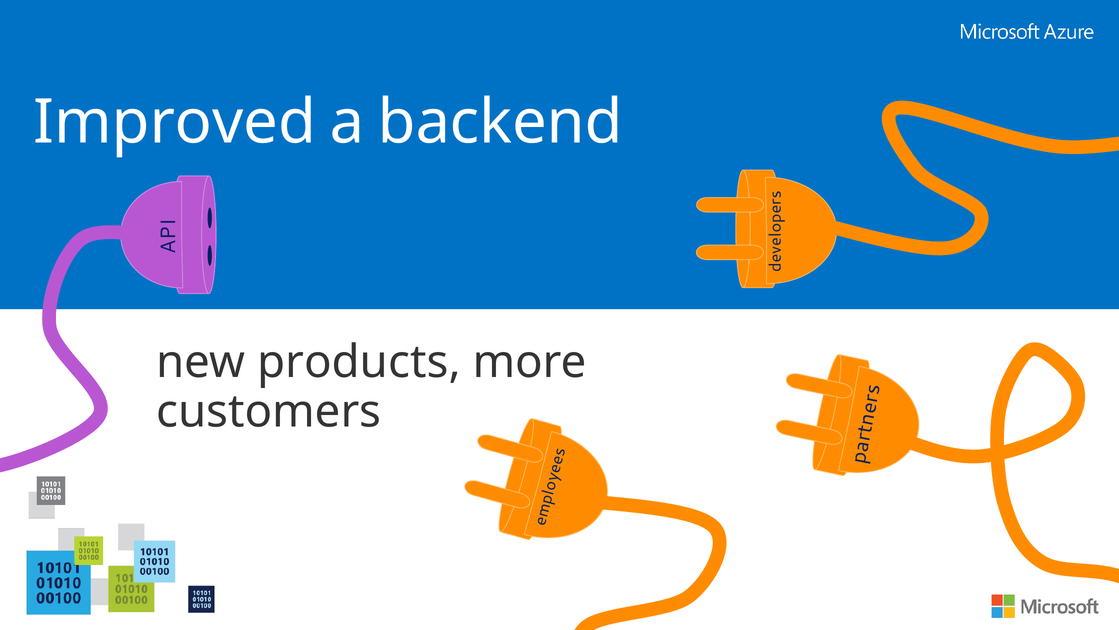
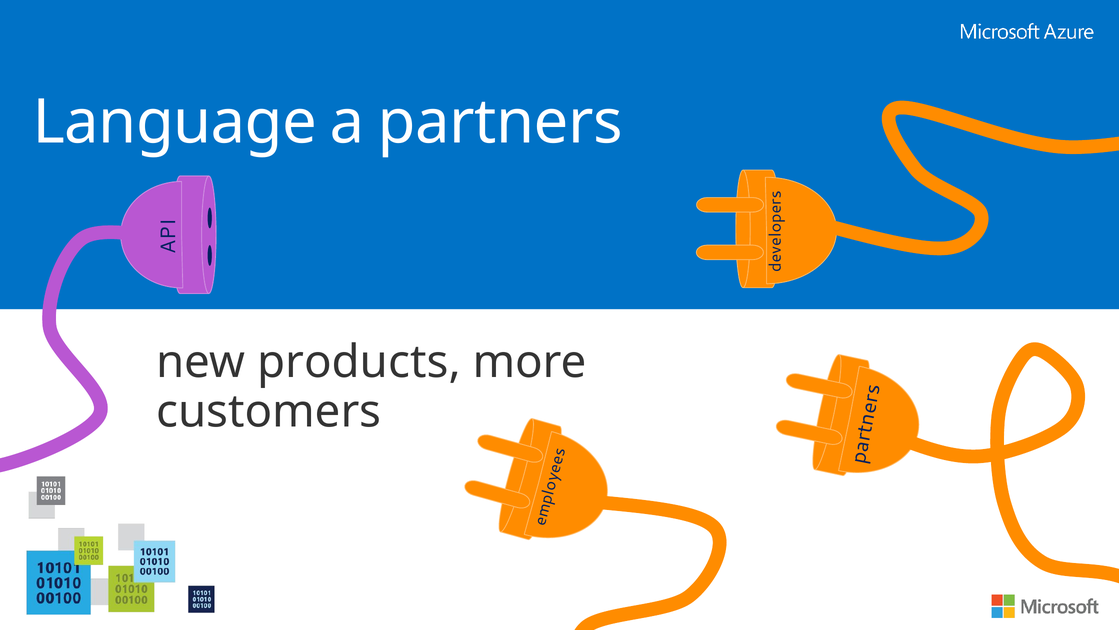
Improved: Improved -> Language
backend: backend -> partners
